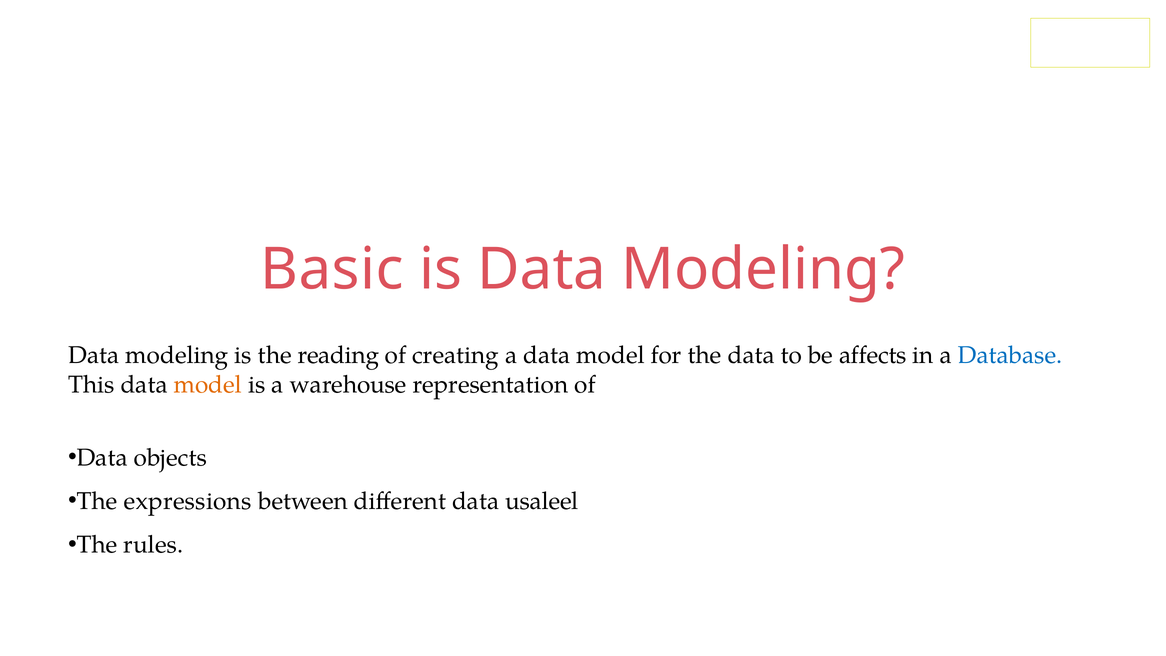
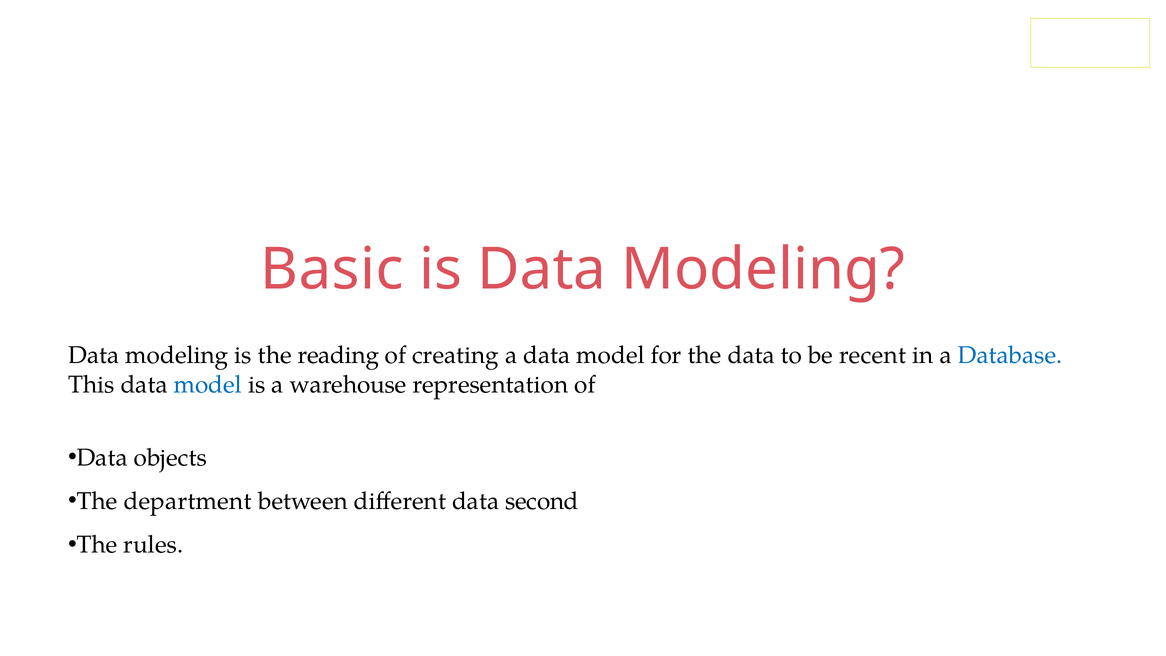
affects: affects -> recent
model at (208, 385) colour: orange -> blue
expressions: expressions -> department
usaleel: usaleel -> second
